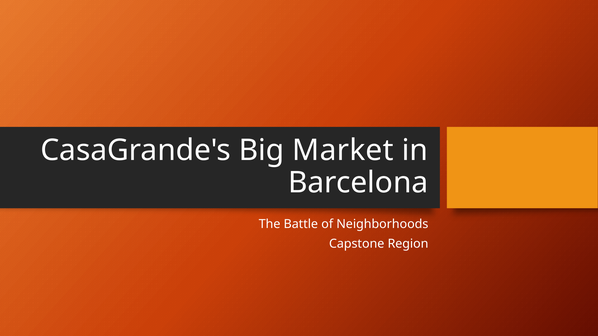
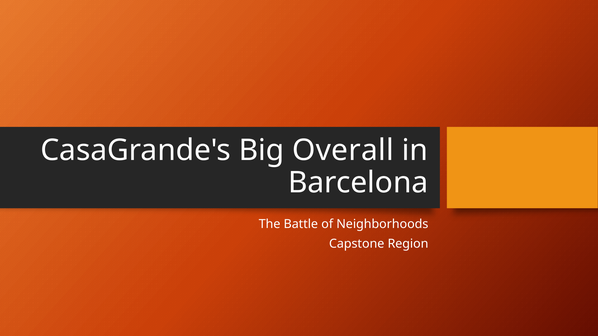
Market: Market -> Overall
